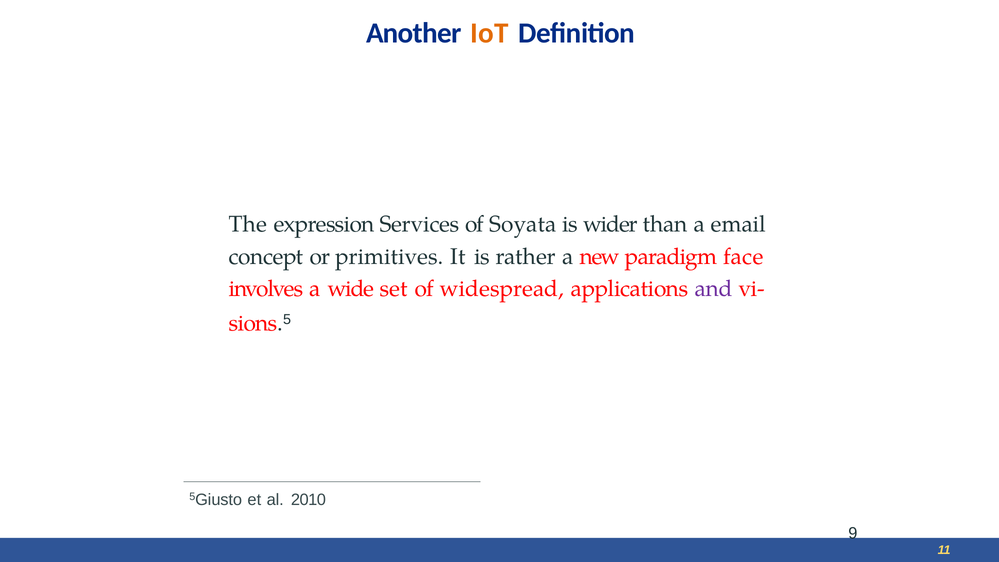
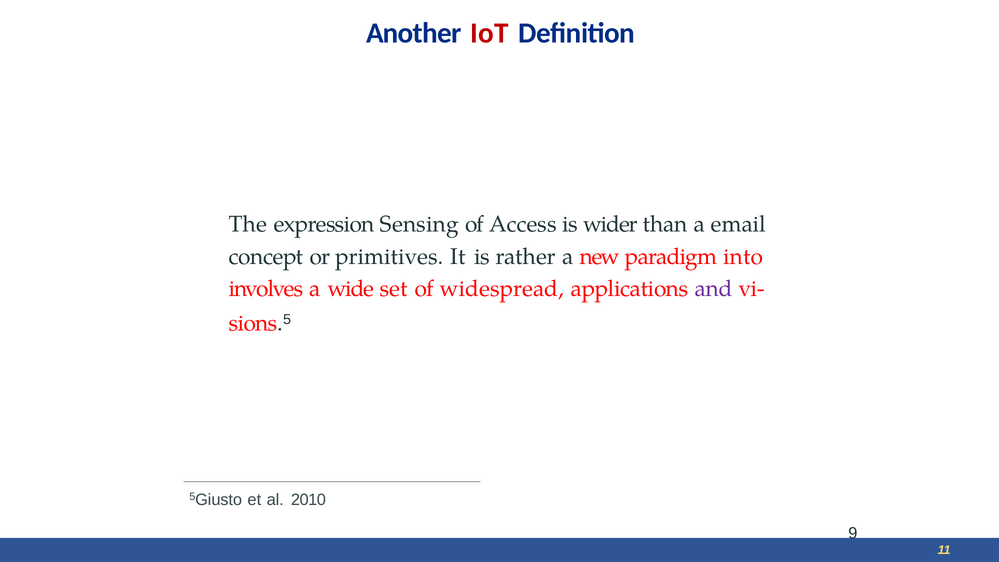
IoT colour: orange -> red
Services: Services -> Sensing
Soyata: Soyata -> Access
face: face -> into
